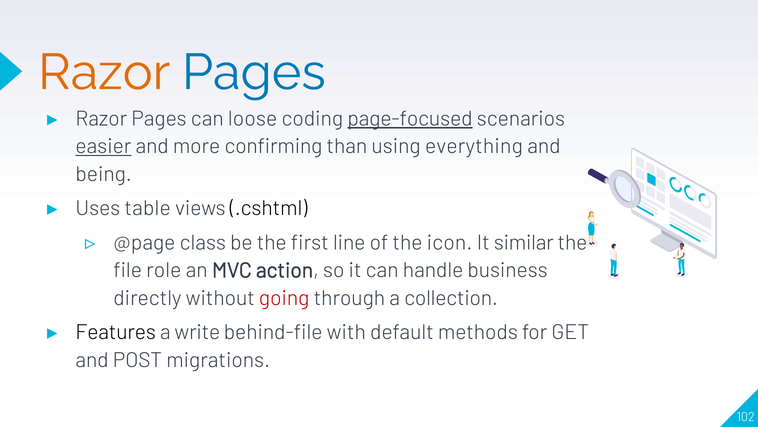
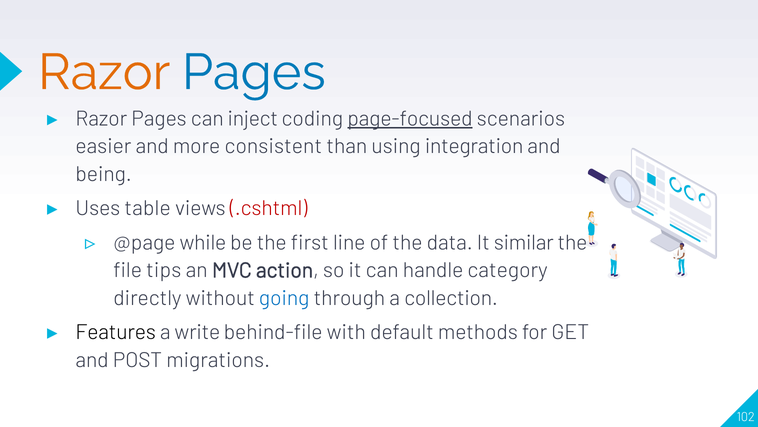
loose: loose -> inject
easier underline: present -> none
confirming: confirming -> consistent
everything: everything -> integration
.cshtml colour: black -> red
class: class -> while
icon: icon -> data
role: role -> tips
business: business -> category
going colour: red -> blue
